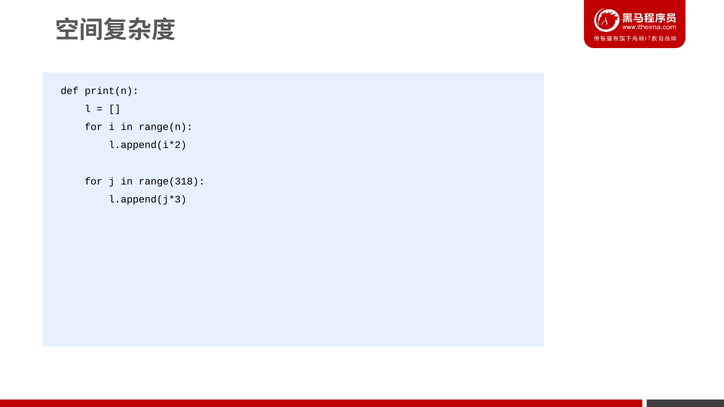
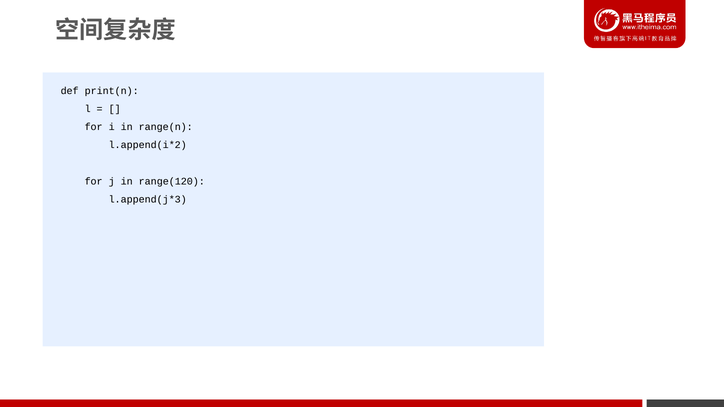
range(318: range(318 -> range(120
